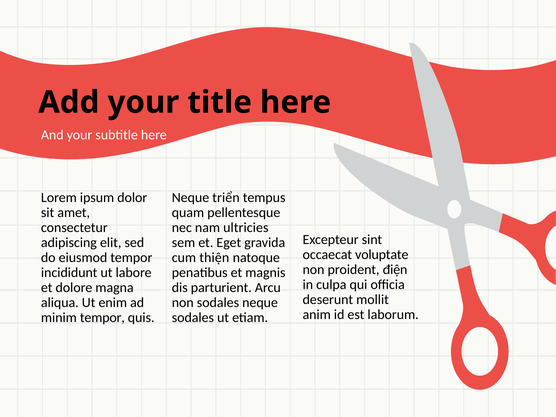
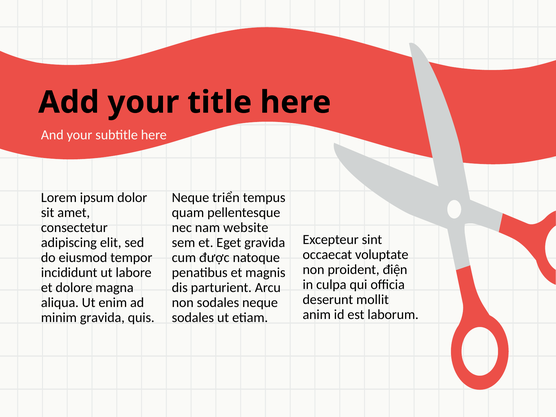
ultricies: ultricies -> website
thiện: thiện -> được
minim tempor: tempor -> gravida
